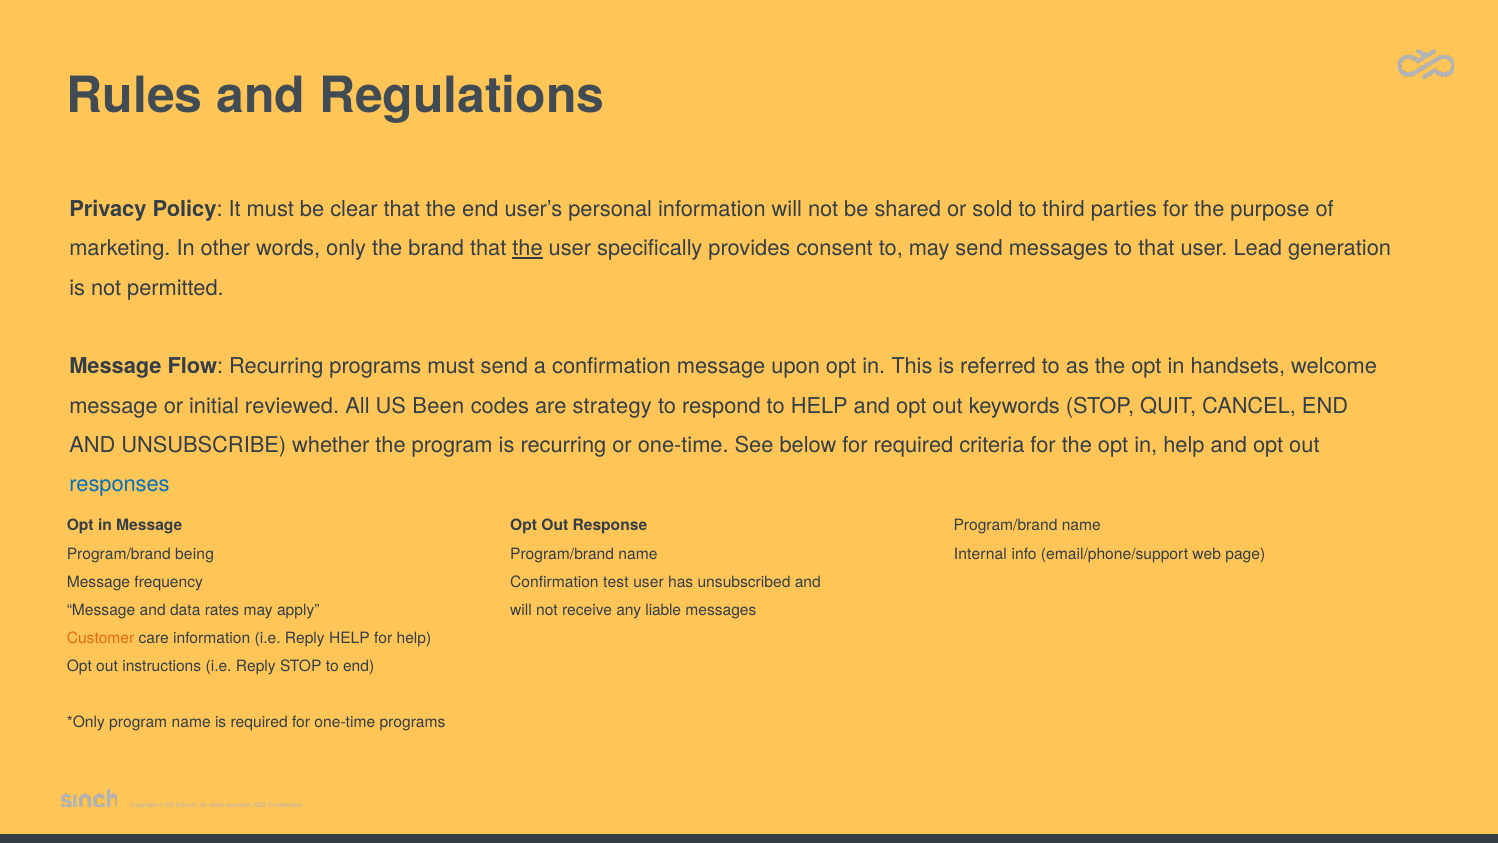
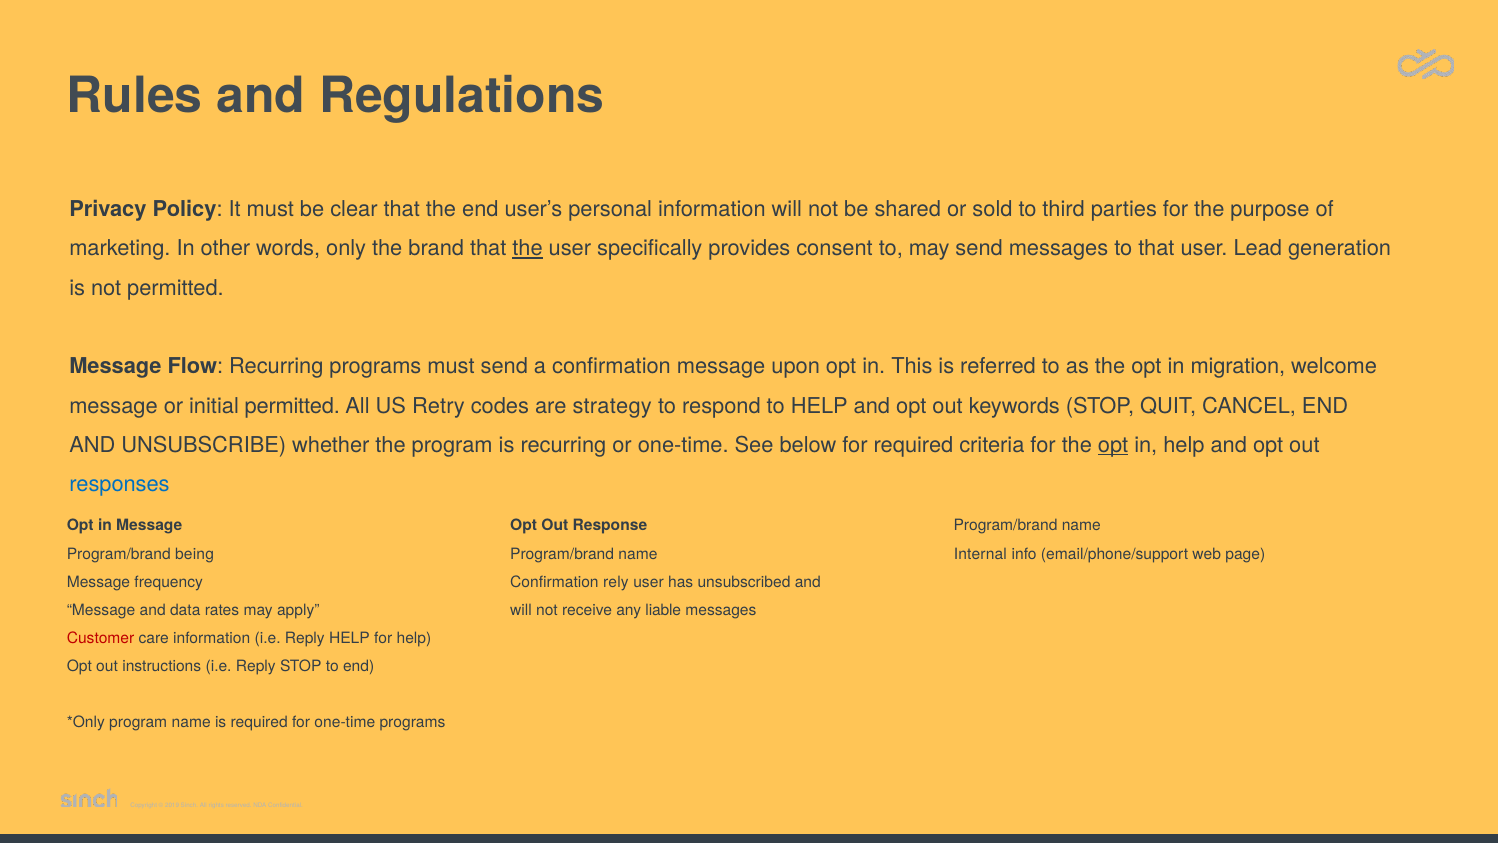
handsets: handsets -> migration
initial reviewed: reviewed -> permitted
Been: Been -> Retry
opt at (1113, 445) underline: none -> present
test: test -> rely
Customer colour: orange -> red
